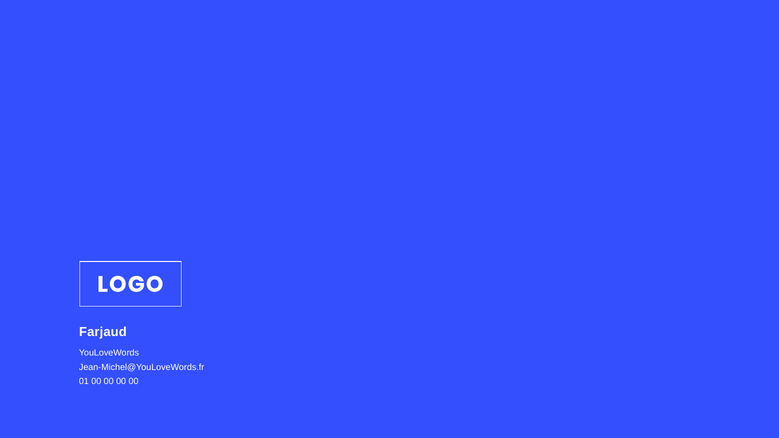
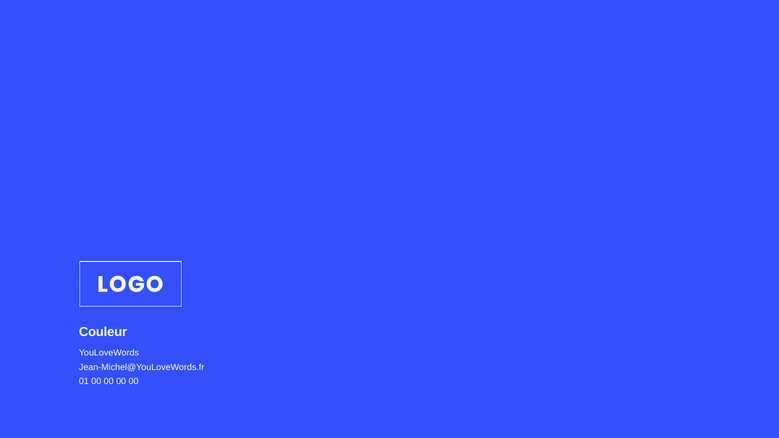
Farjaud: Farjaud -> Couleur
